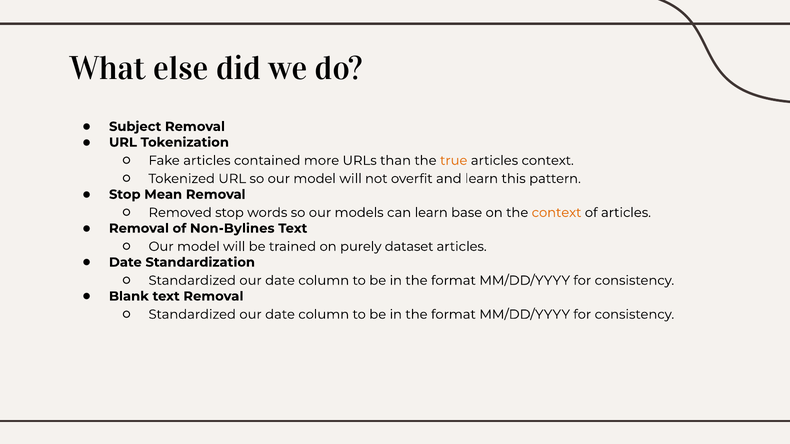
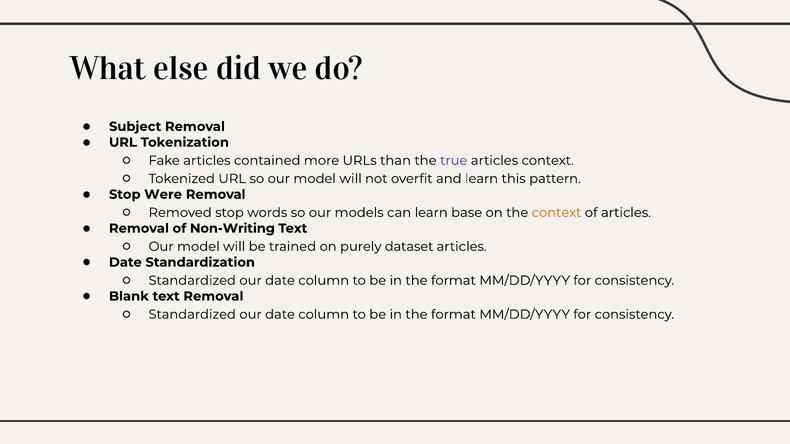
true colour: orange -> purple
Mean: Mean -> Were
Non-Bylines: Non-Bylines -> Non-Writing
